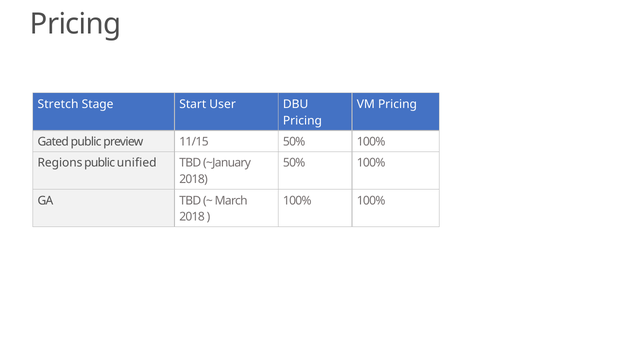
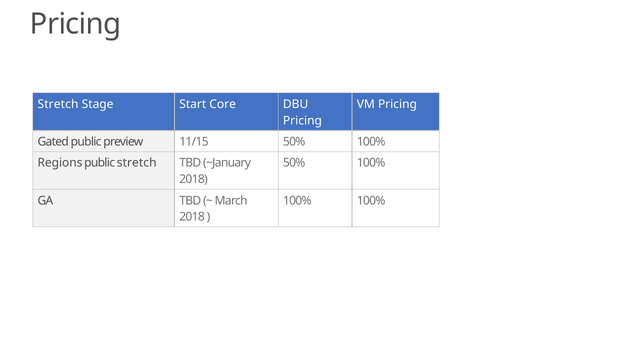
User: User -> Core
public unified: unified -> stretch
